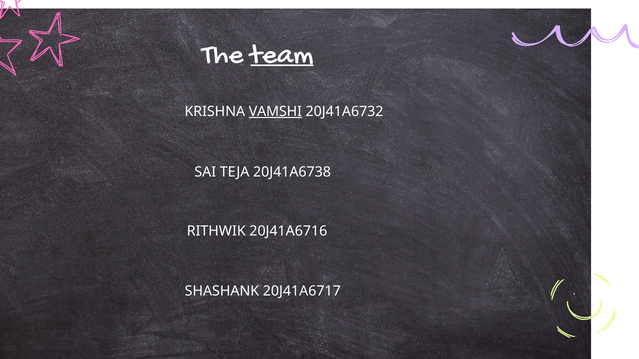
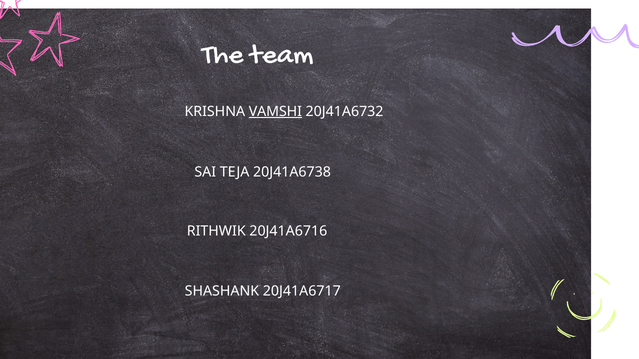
team underline: present -> none
